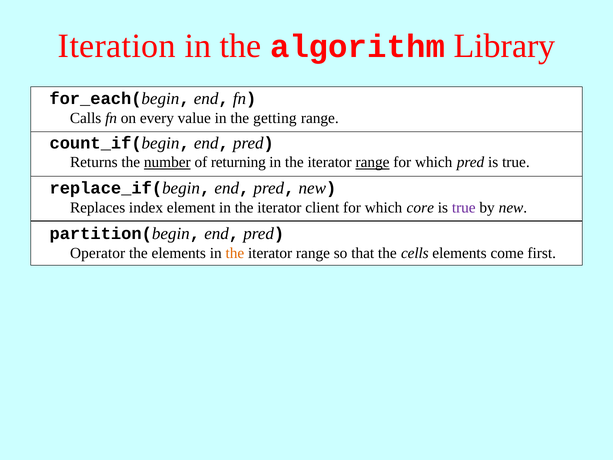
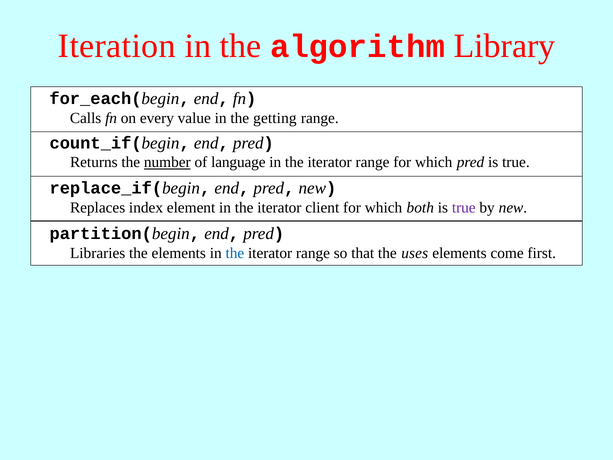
returning: returning -> language
range at (373, 162) underline: present -> none
core: core -> both
Operator: Operator -> Libraries
the at (235, 253) colour: orange -> blue
cells: cells -> uses
